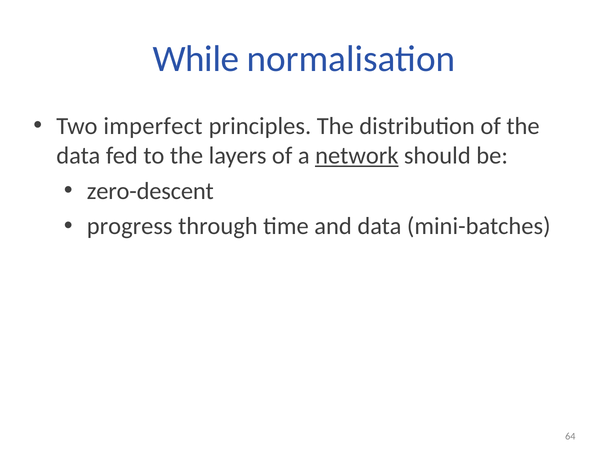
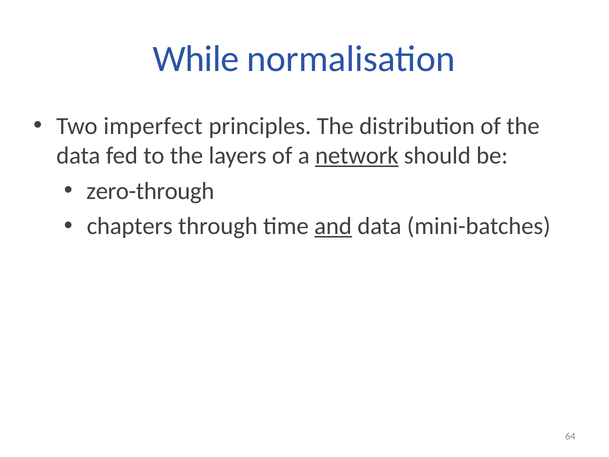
zero-descent: zero-descent -> zero-through
progress: progress -> chapters
and underline: none -> present
